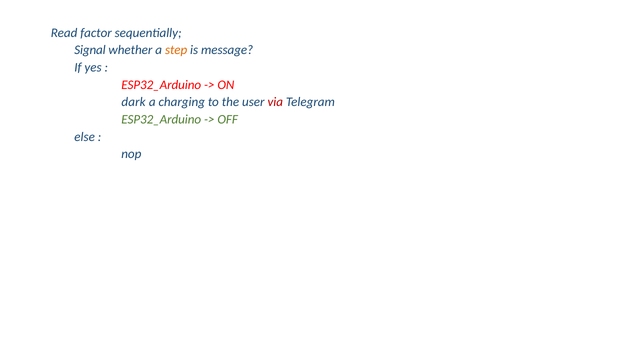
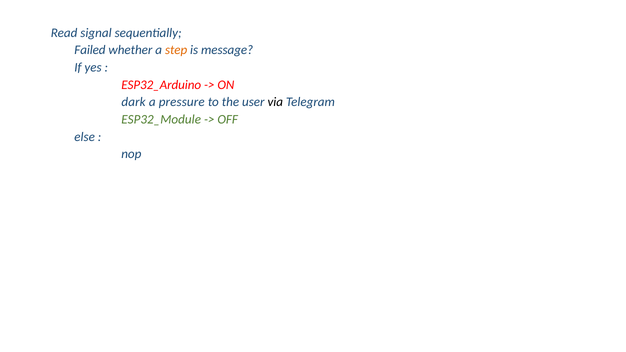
factor: factor -> signal
Signal: Signal -> Failed
charging: charging -> pressure
via colour: red -> black
ESP32_Arduino at (161, 120): ESP32_Arduino -> ESP32_Module
